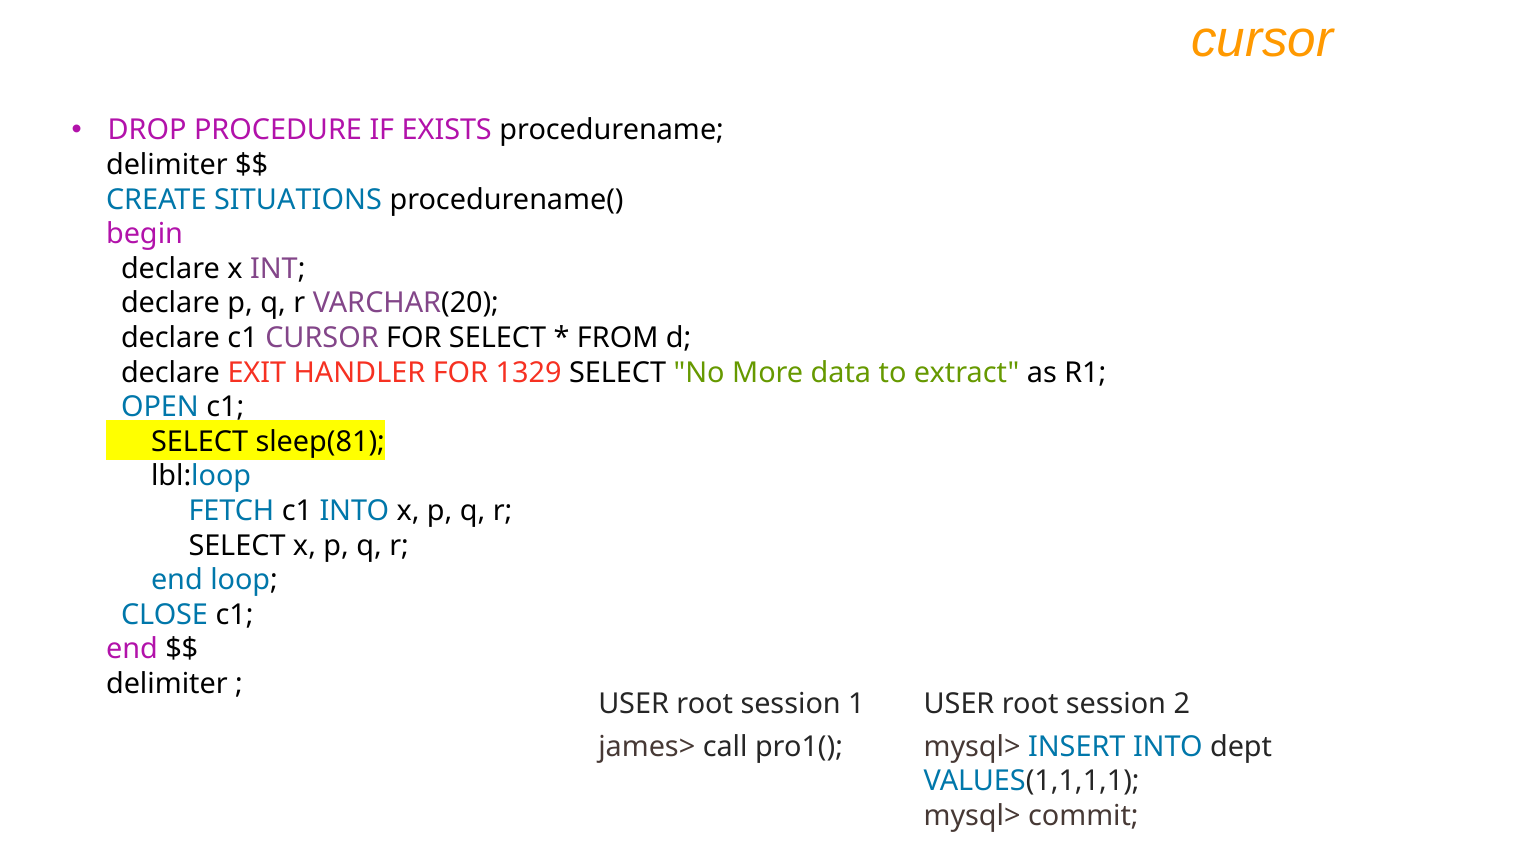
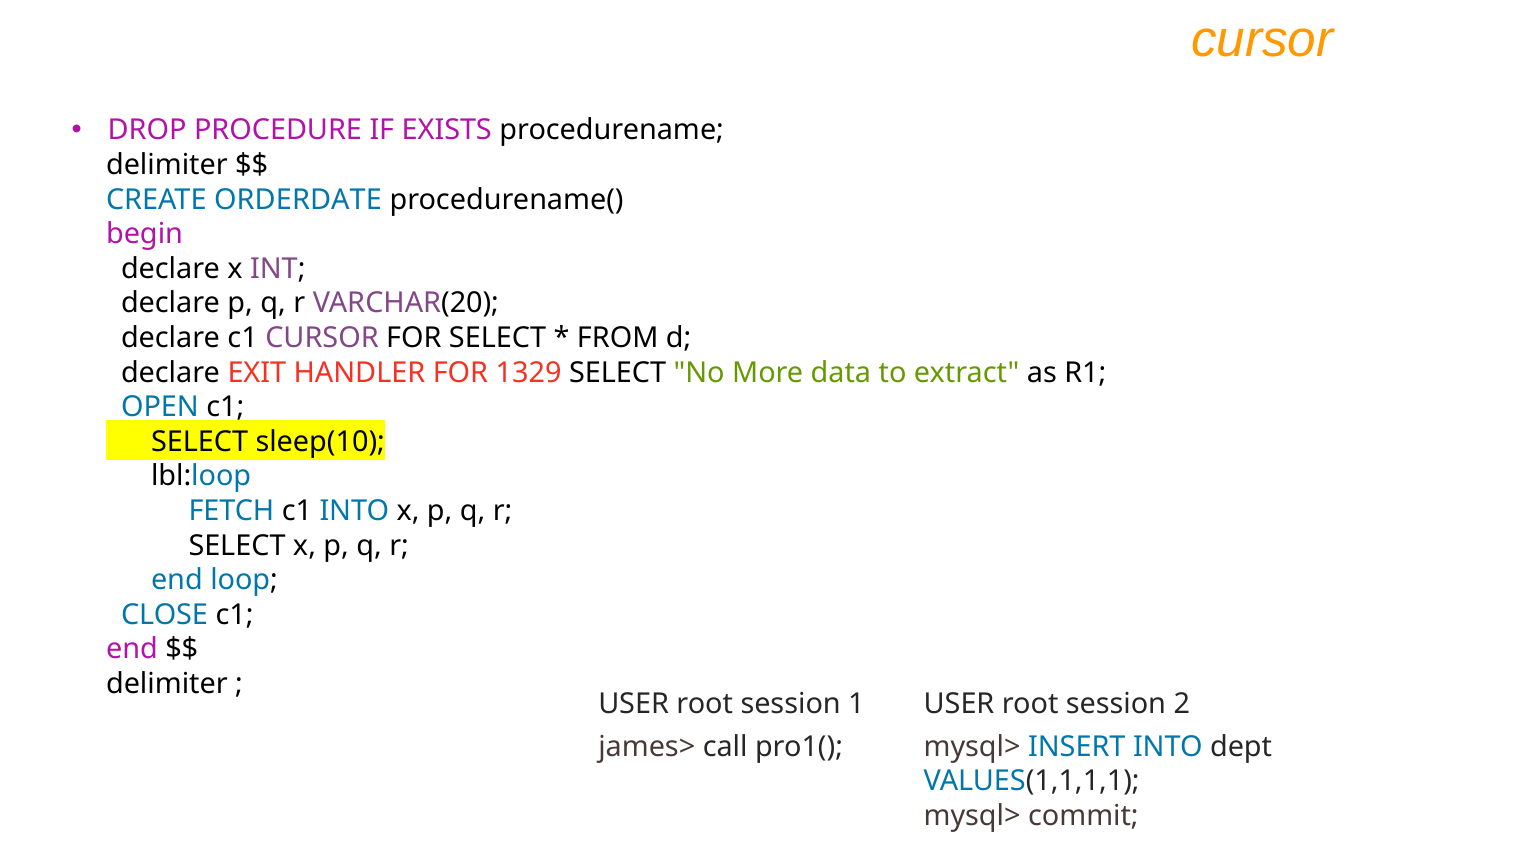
SITUATIONS: SITUATIONS -> ORDERDATE
sleep(81: sleep(81 -> sleep(10
